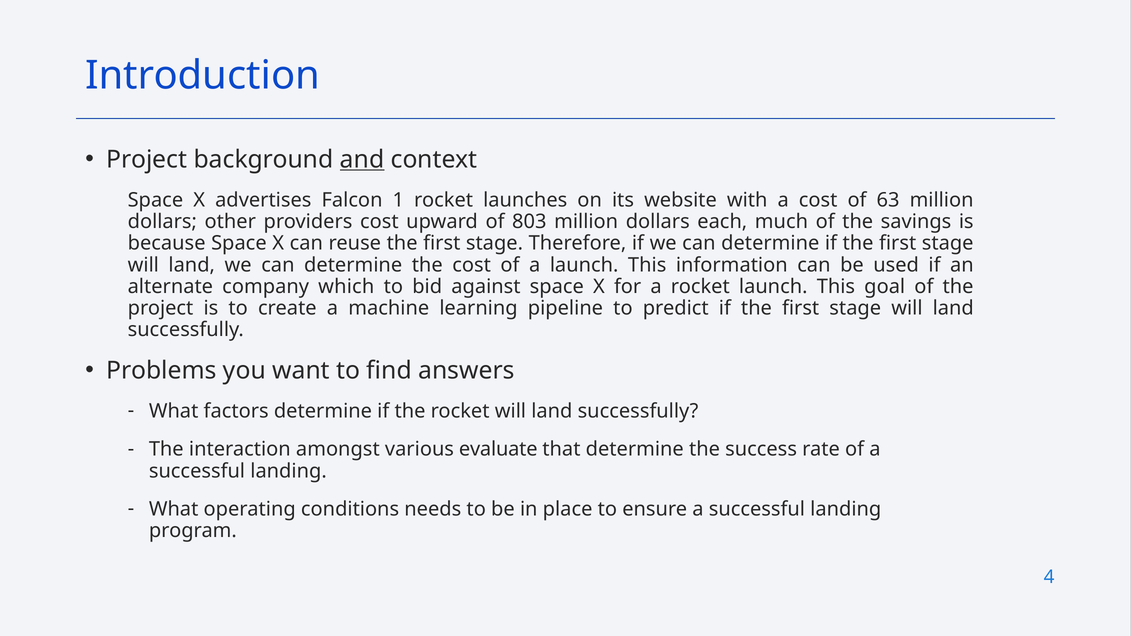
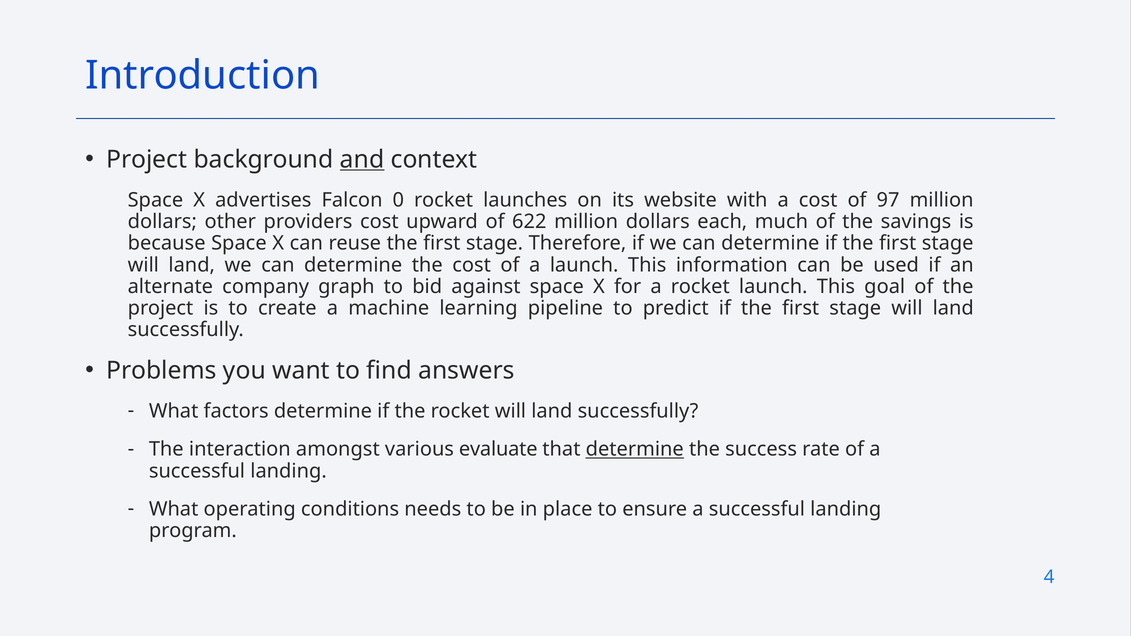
1: 1 -> 0
63: 63 -> 97
803: 803 -> 622
which: which -> graph
determine at (635, 449) underline: none -> present
